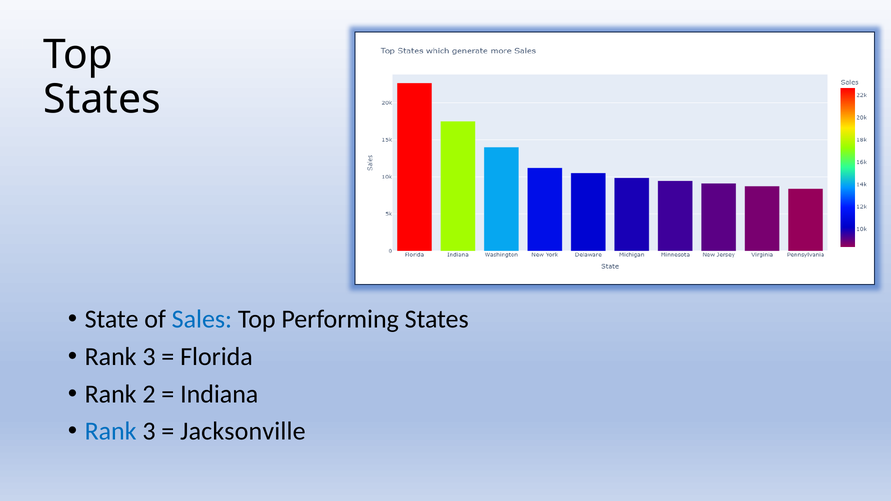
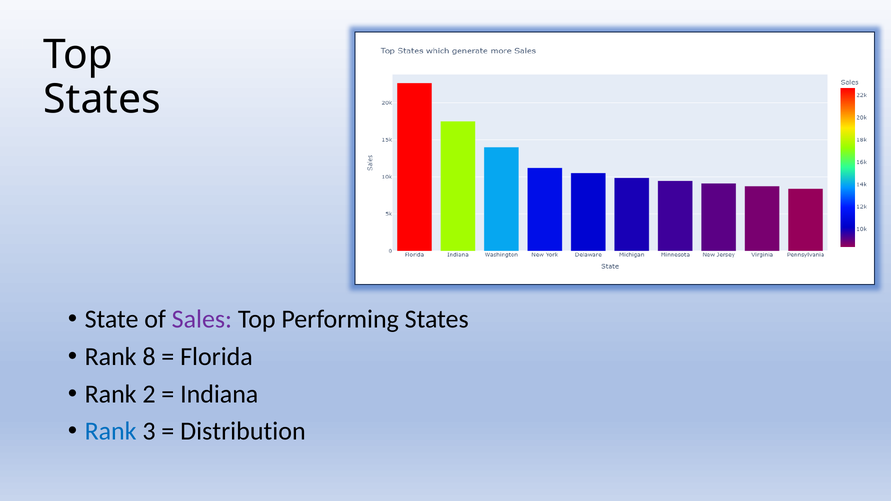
Sales colour: blue -> purple
3 at (149, 357): 3 -> 8
Jacksonville: Jacksonville -> Distribution
